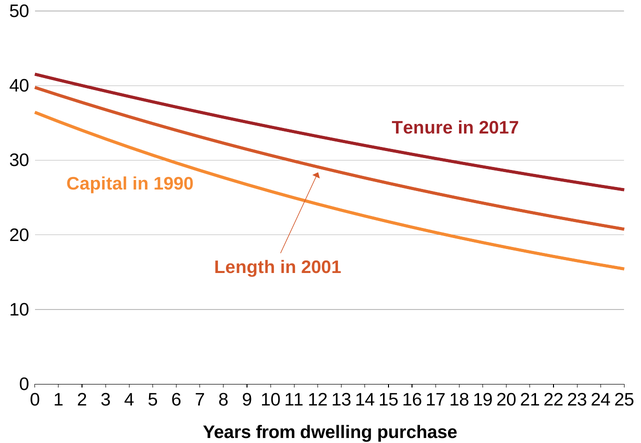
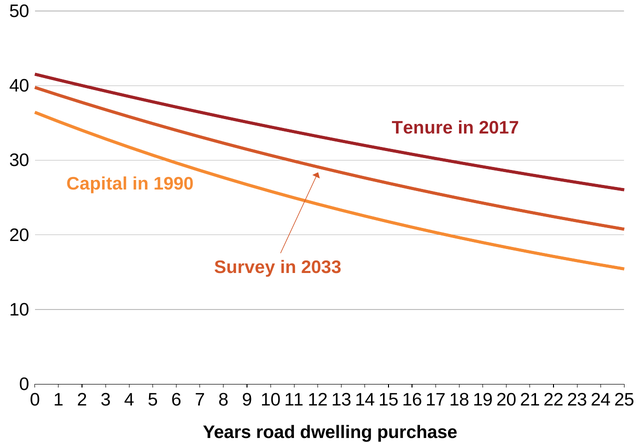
Length: Length -> Survey
2001: 2001 -> 2033
from: from -> road
